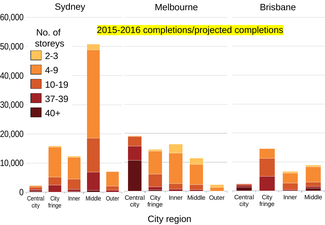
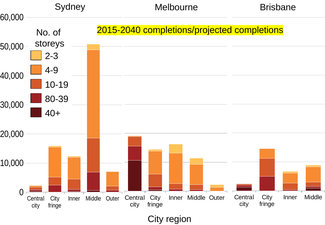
2015-2016: 2015-2016 -> 2015-2040
37-39: 37-39 -> 80-39
